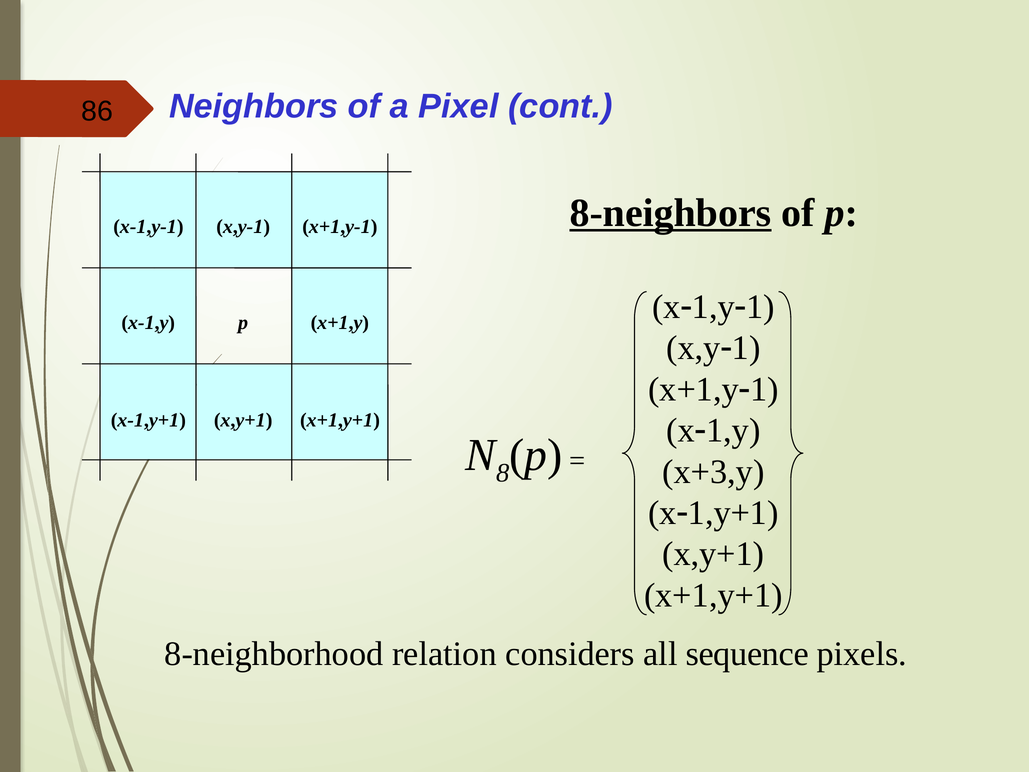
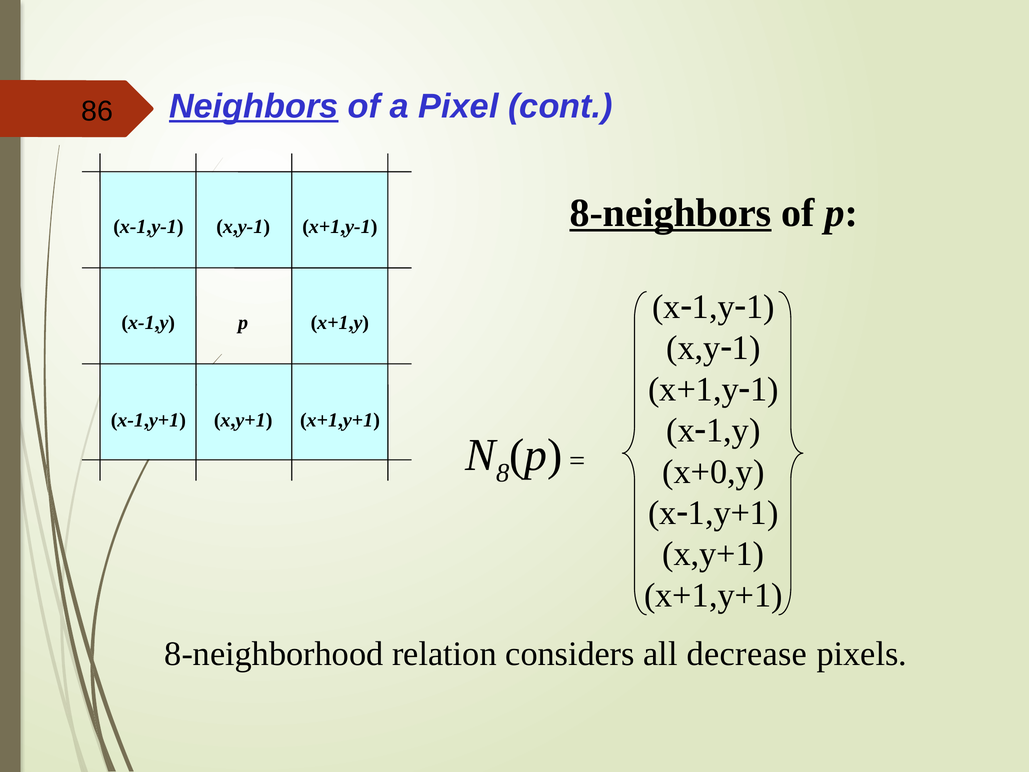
Neighbors underline: none -> present
x+3,y: x+3,y -> x+0,y
sequence: sequence -> decrease
